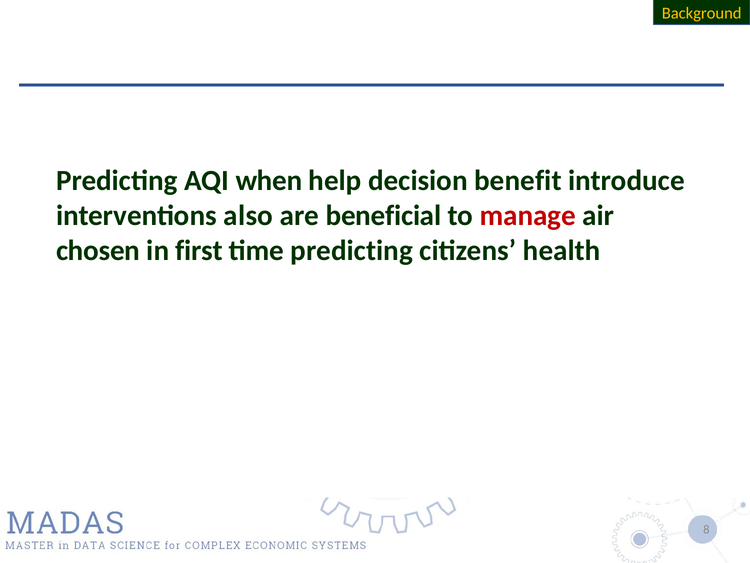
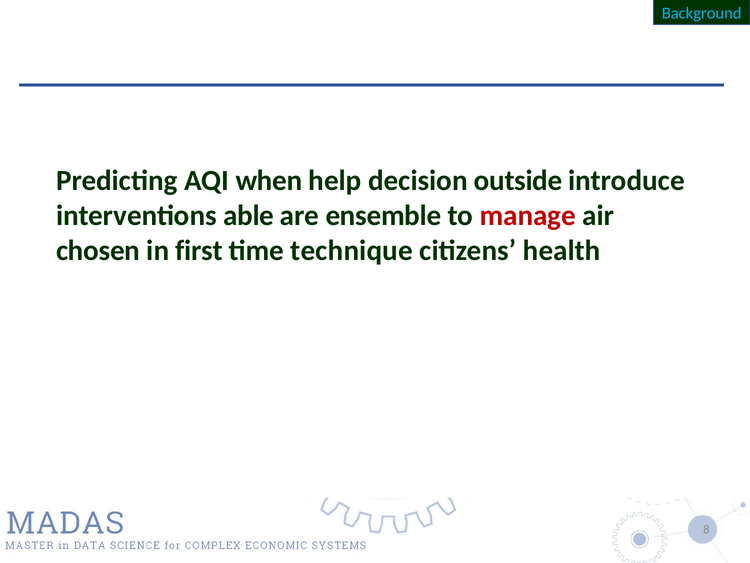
Background colour: yellow -> light blue
benefit: benefit -> outside
also: also -> able
beneficial: beneficial -> ensemble
time predicting: predicting -> technique
